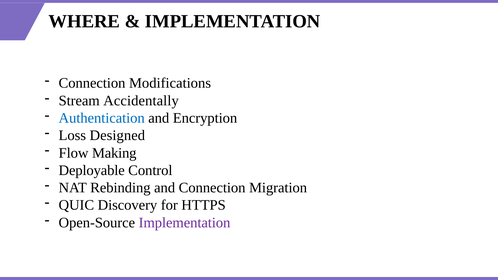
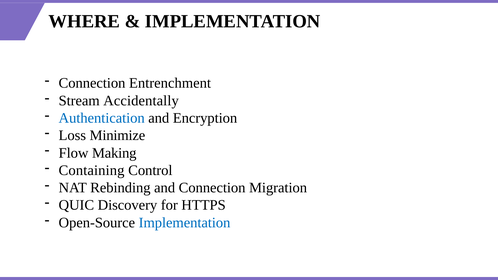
Modifications: Modifications -> Entrenchment
Designed: Designed -> Minimize
Deployable: Deployable -> Containing
Implementation at (185, 223) colour: purple -> blue
